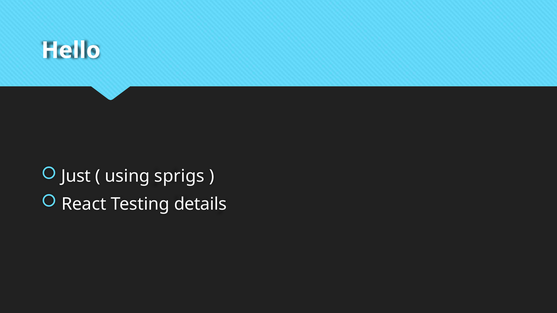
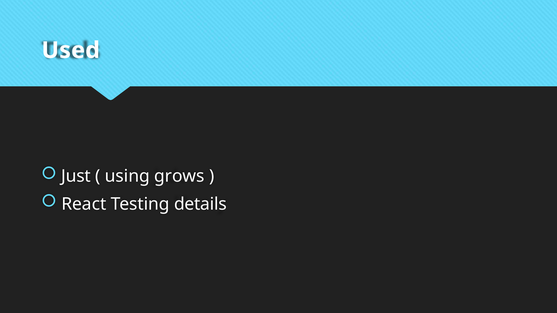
Hello: Hello -> Used
sprigs: sprigs -> grows
